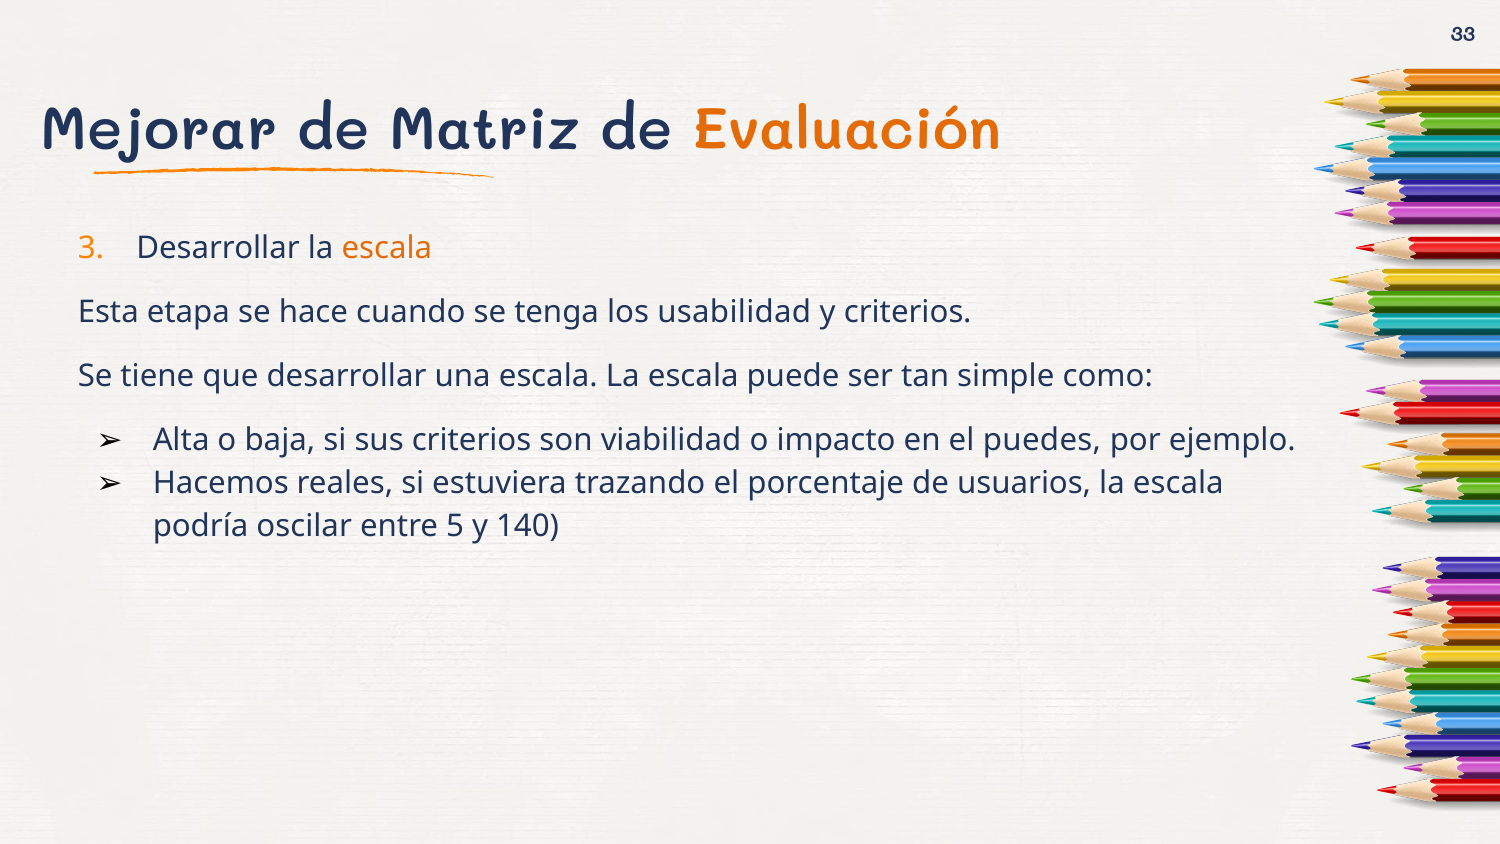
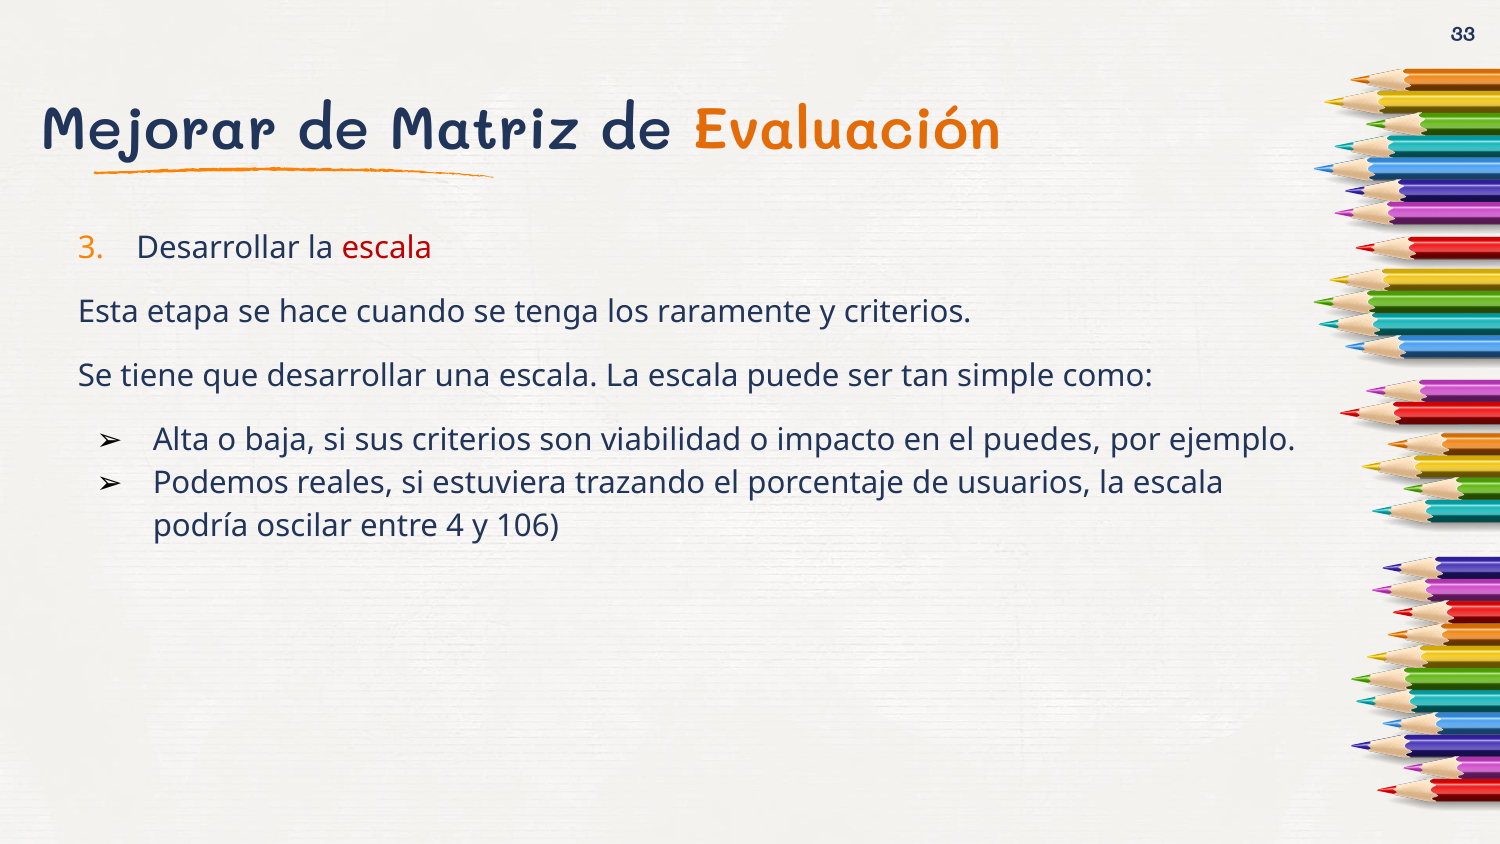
escala at (387, 248) colour: orange -> red
usabilidad: usabilidad -> raramente
Hacemos: Hacemos -> Podemos
5: 5 -> 4
140: 140 -> 106
